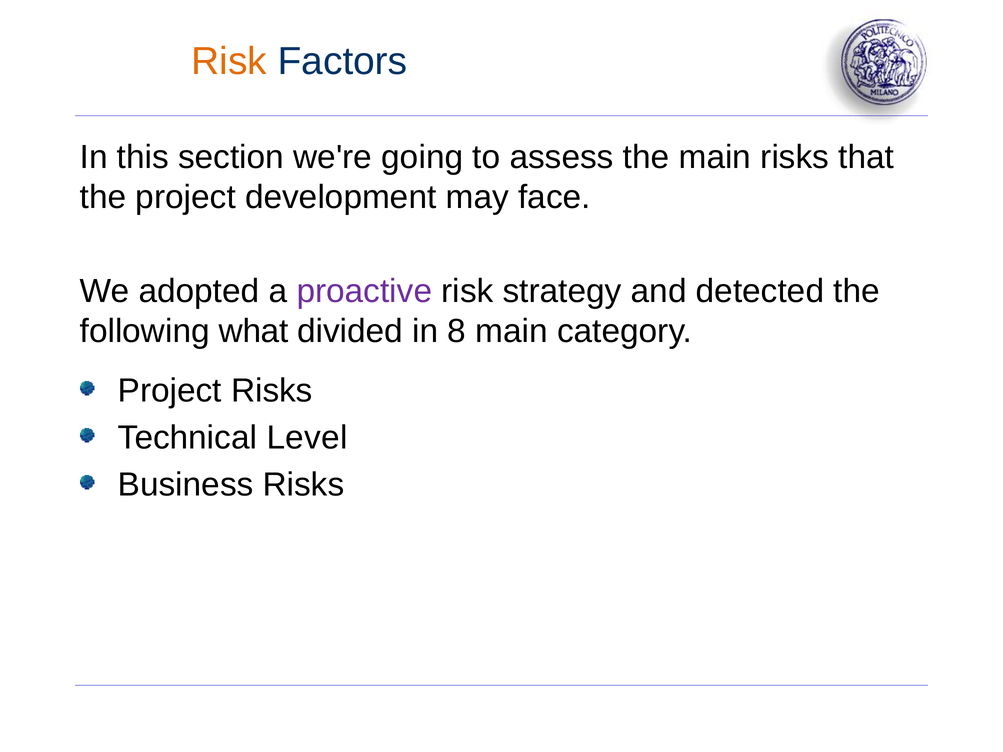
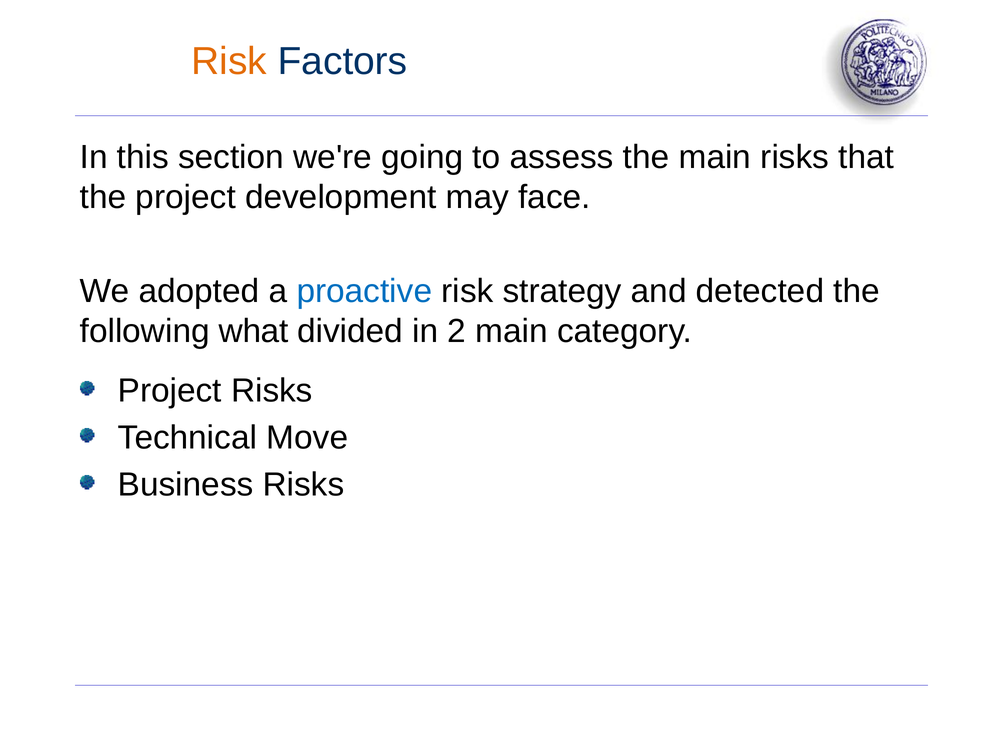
proactive colour: purple -> blue
8: 8 -> 2
Level: Level -> Move
